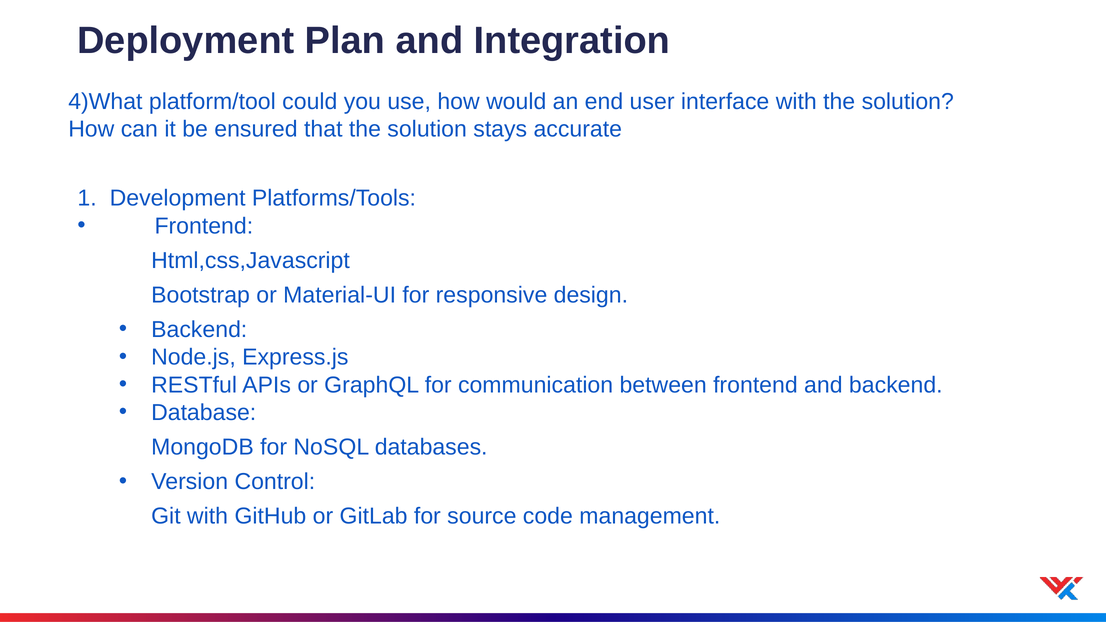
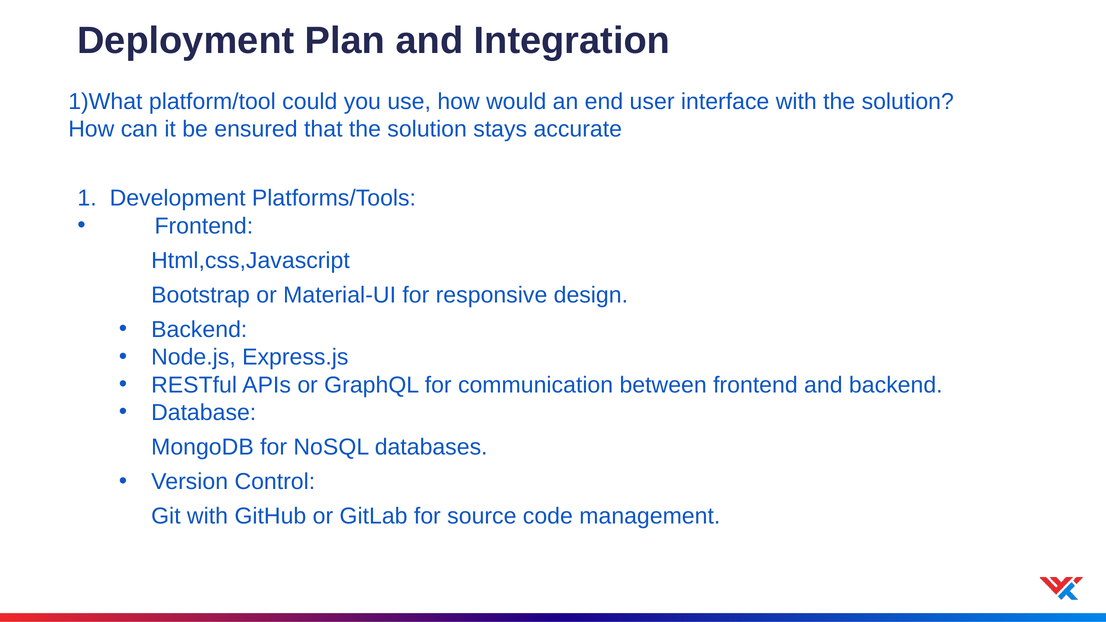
4)What: 4)What -> 1)What
